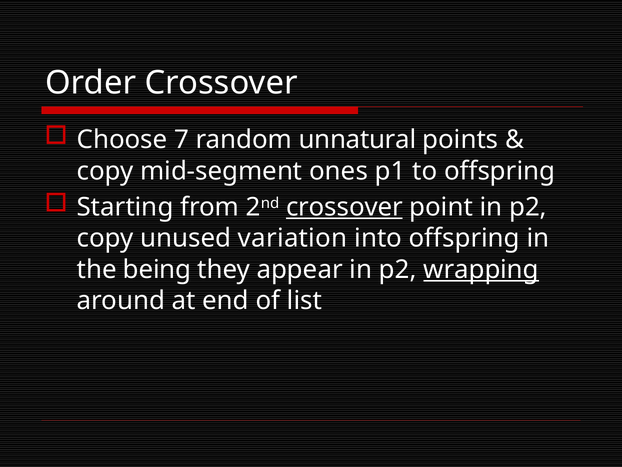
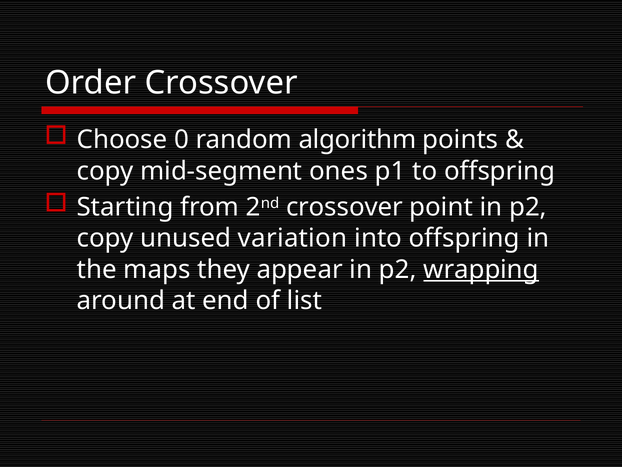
7: 7 -> 0
unnatural: unnatural -> algorithm
crossover at (344, 207) underline: present -> none
being: being -> maps
